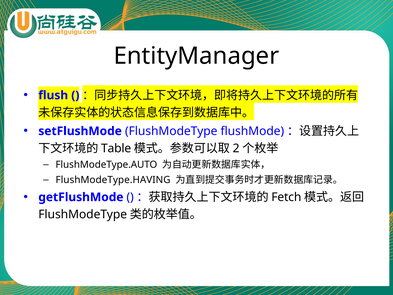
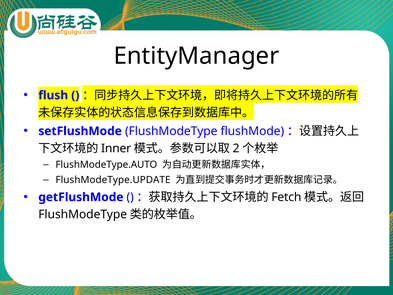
Table: Table -> Inner
FlushModeType.HAVING: FlushModeType.HAVING -> FlushModeType.UPDATE
